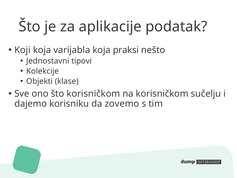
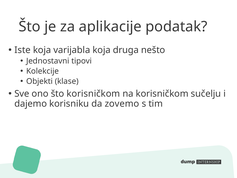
Koji: Koji -> Iste
praksi: praksi -> druga
